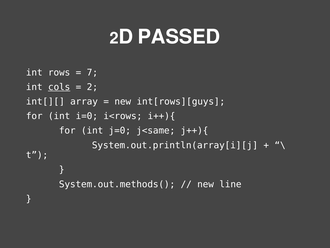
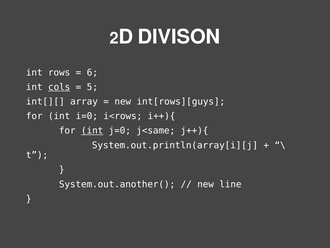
PASSED: PASSED -> DIVISON
7: 7 -> 6
2 at (92, 87): 2 -> 5
int at (92, 130) underline: none -> present
System.out.methods(: System.out.methods( -> System.out.another(
